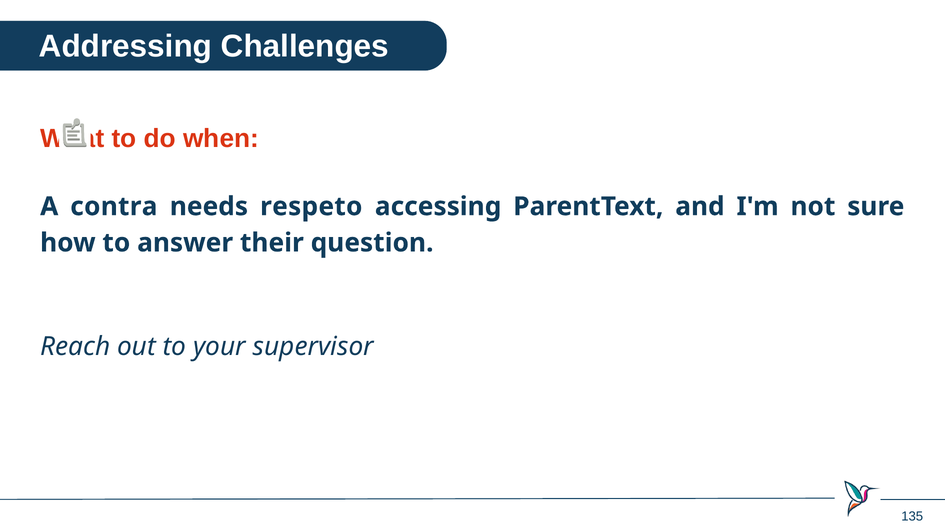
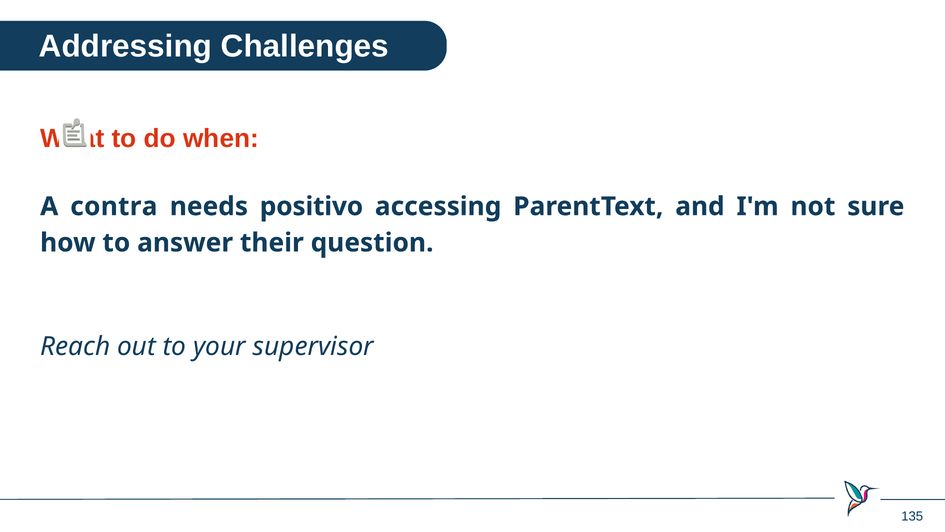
respeto: respeto -> positivo
